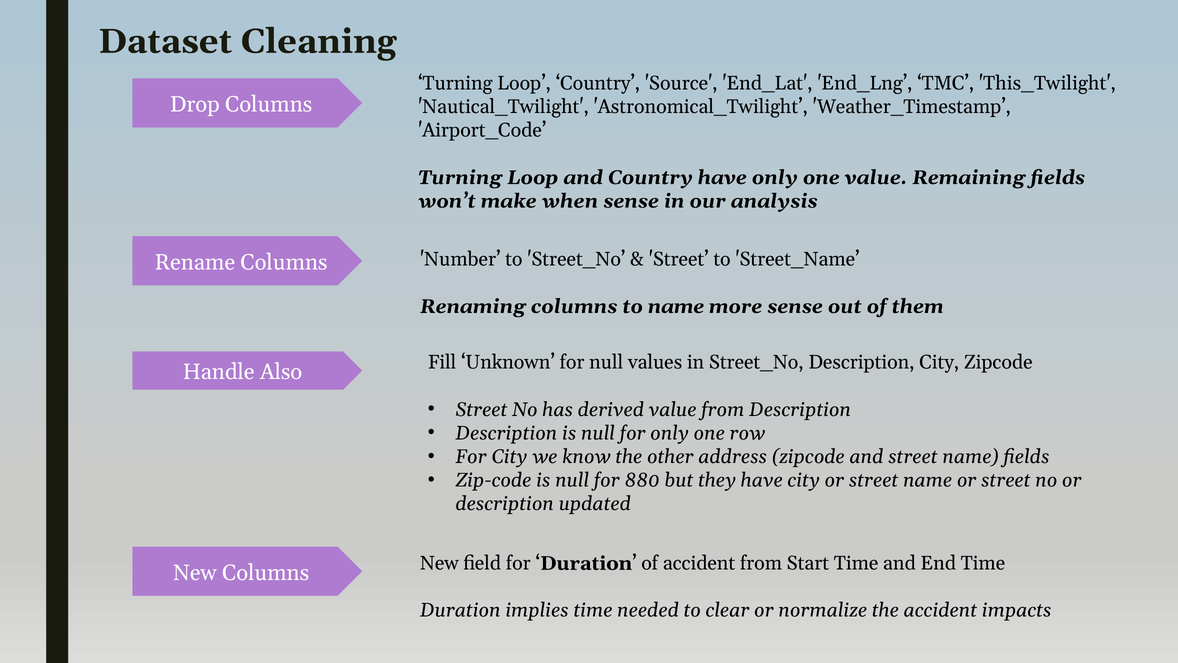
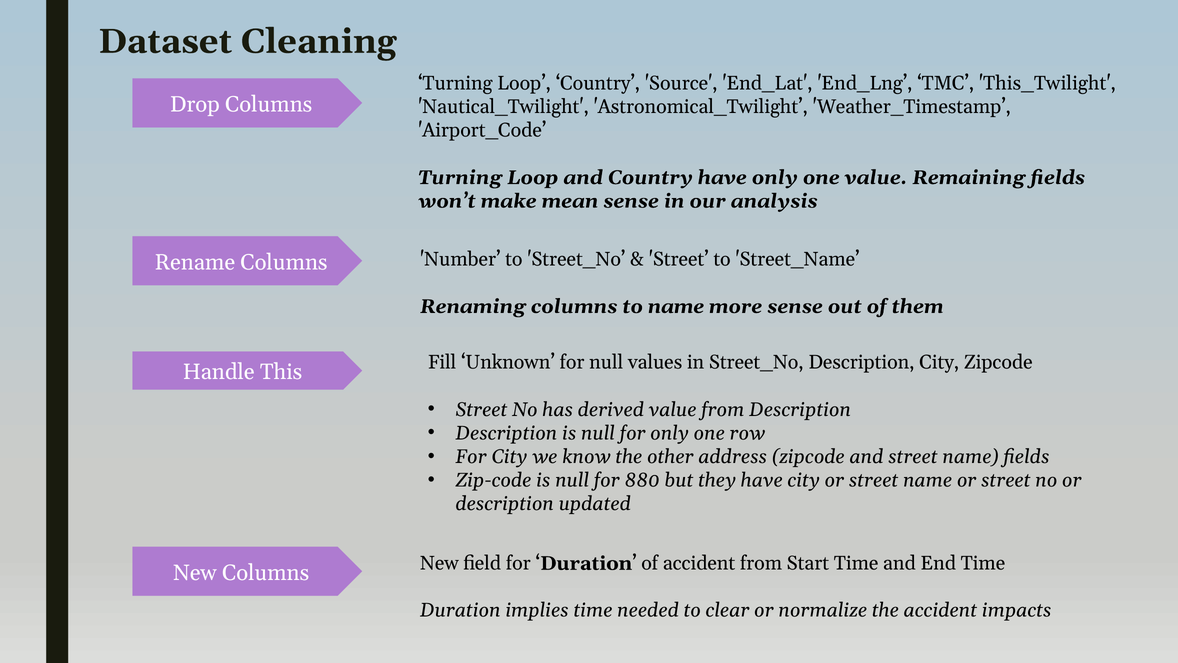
when: when -> mean
Also: Also -> This
